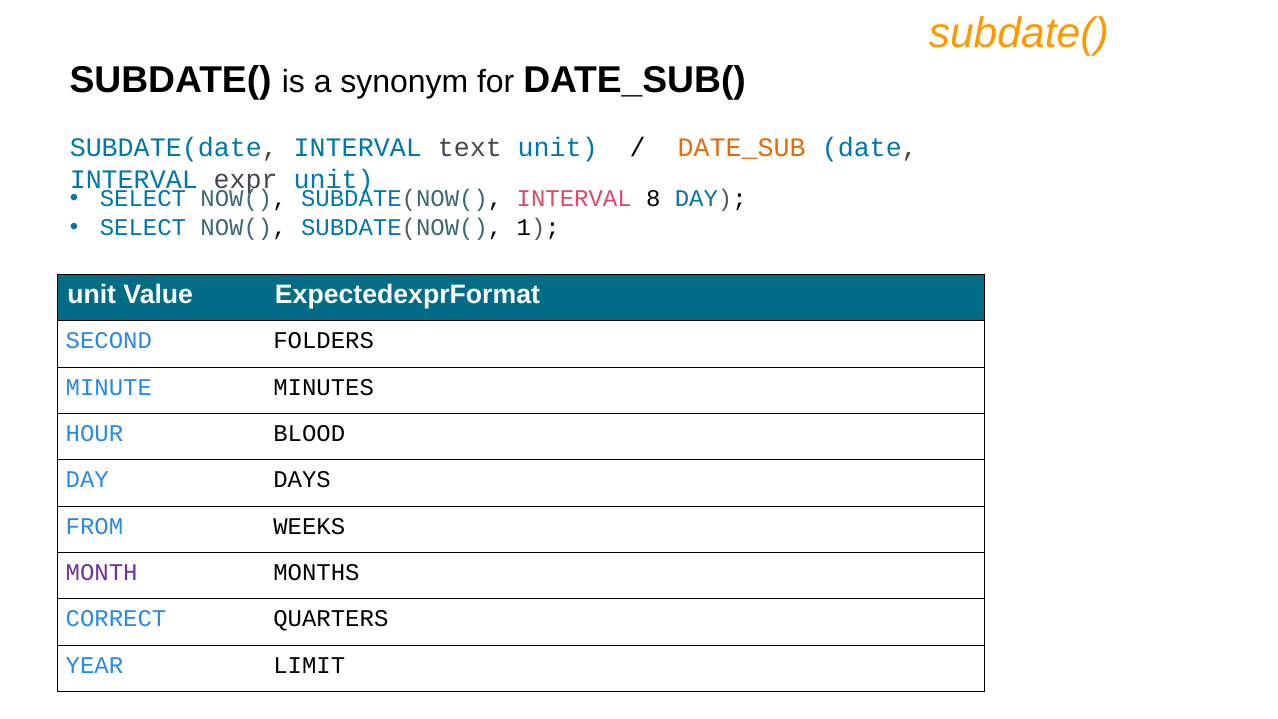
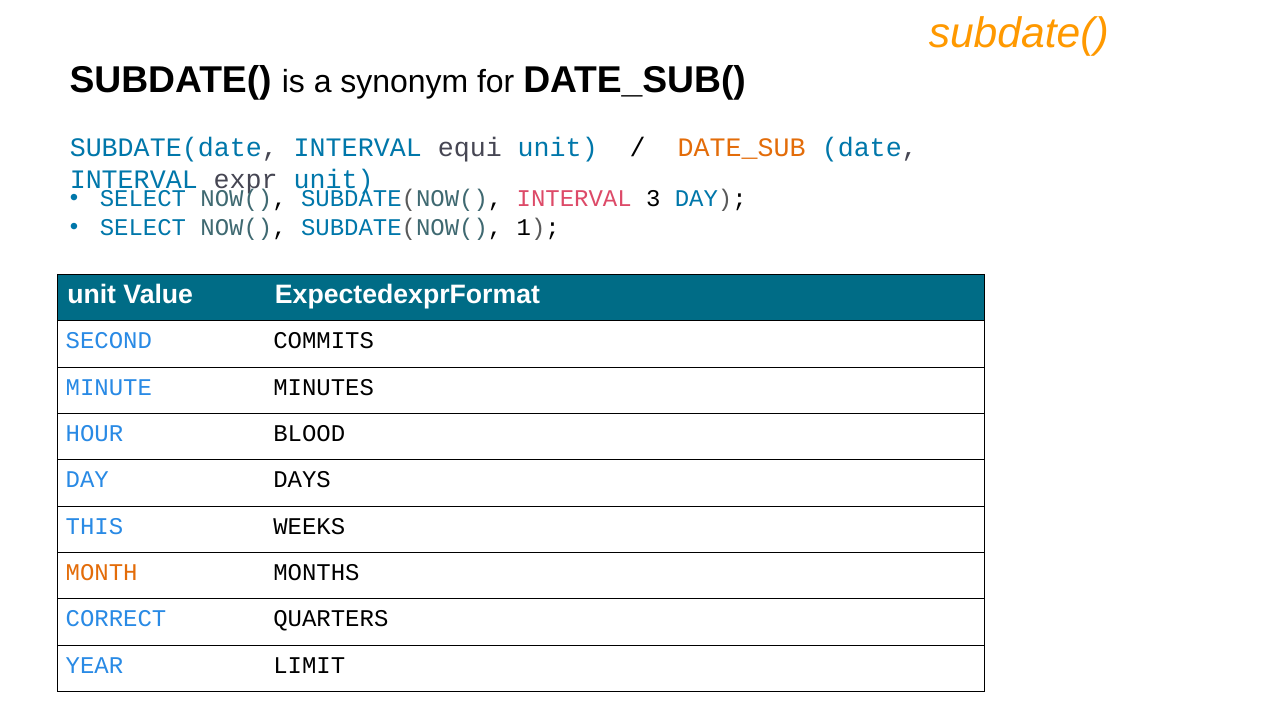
text: text -> equi
8: 8 -> 3
FOLDERS: FOLDERS -> COMMITS
FROM: FROM -> THIS
MONTH colour: purple -> orange
